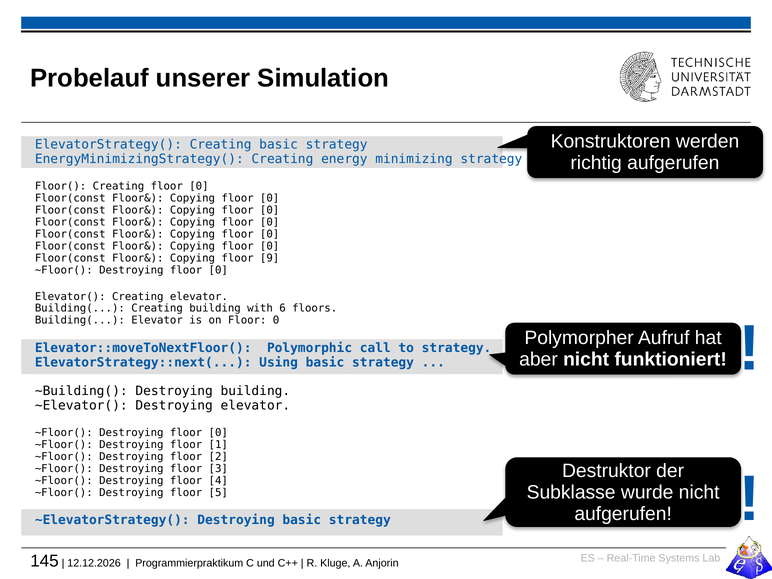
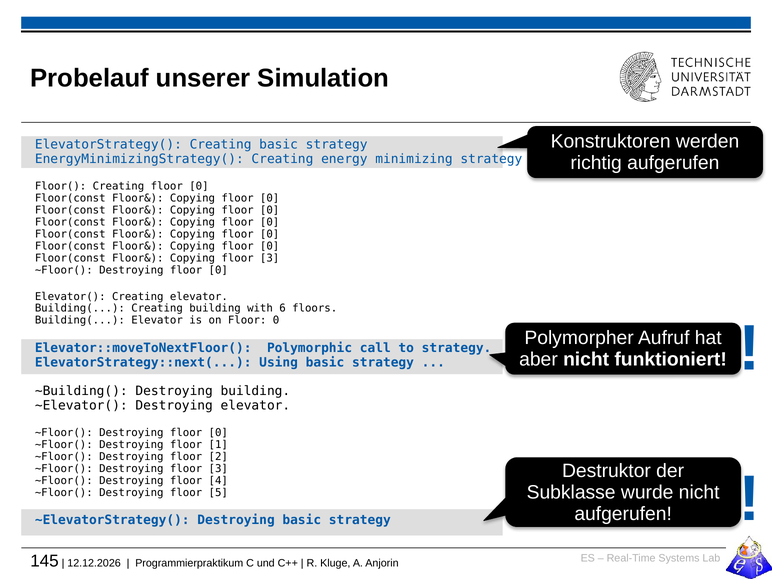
Copying floor 9: 9 -> 3
